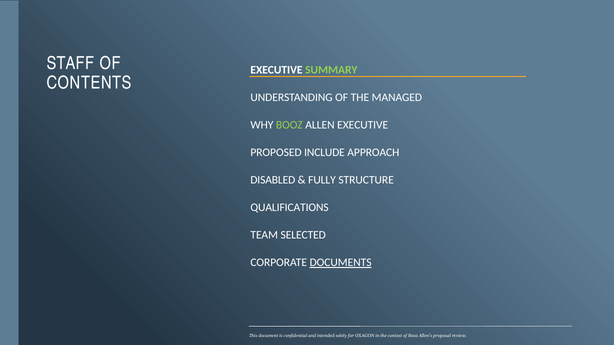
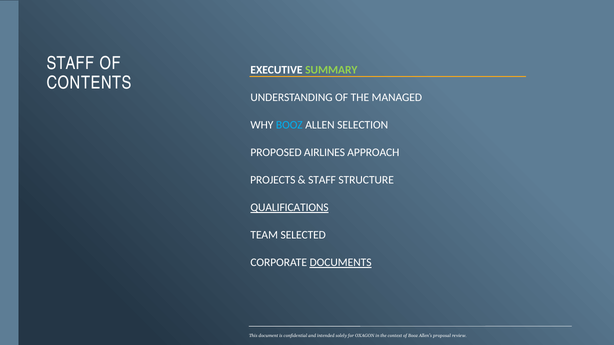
BOOZ at (289, 125) colour: light green -> light blue
ALLEN EXECUTIVE: EXECUTIVE -> SELECTION
INCLUDE: INCLUDE -> AIRLINES
DISABLED: DISABLED -> PROJECTS
FULLY at (322, 180): FULLY -> STAFF
QUALIFICATIONS underline: none -> present
